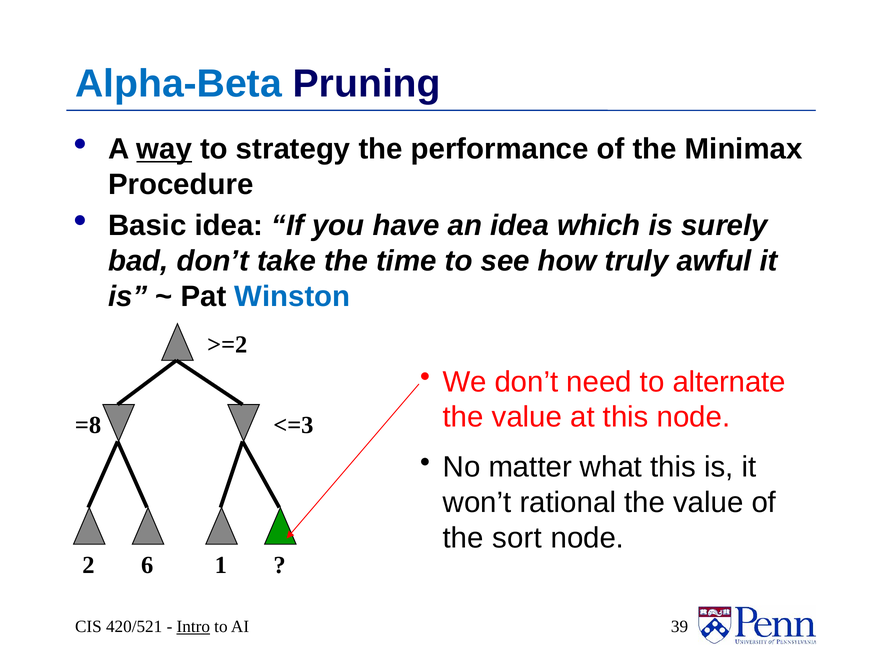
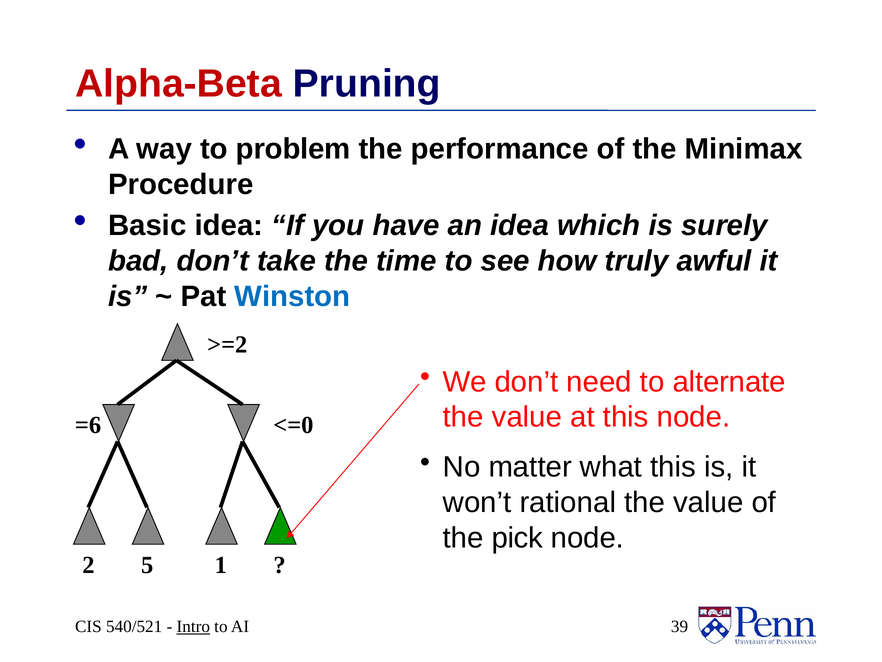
Alpha-Beta colour: blue -> red
way underline: present -> none
strategy: strategy -> problem
=8: =8 -> =6
<=3: <=3 -> <=0
sort: sort -> pick
6: 6 -> 5
420/521: 420/521 -> 540/521
